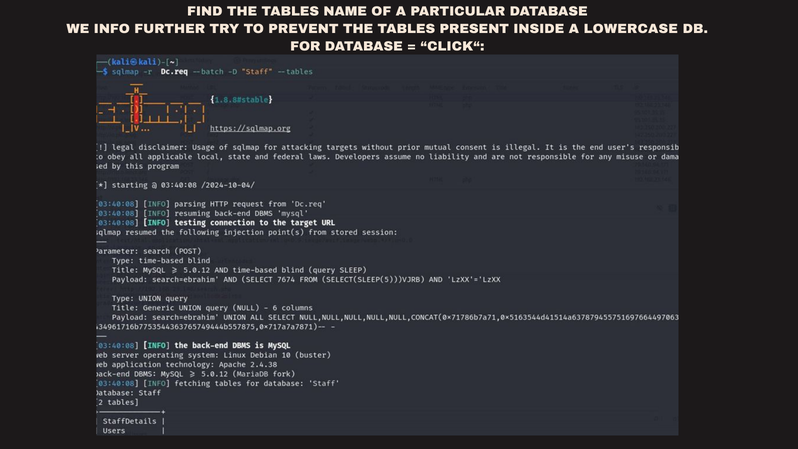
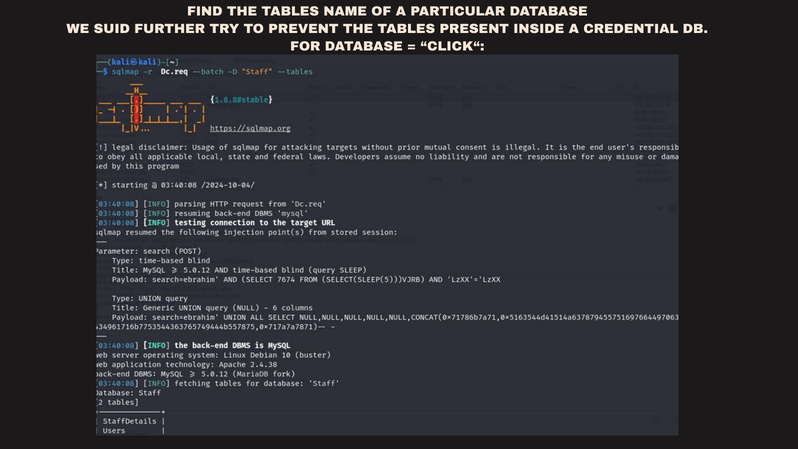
INFO: INFO -> SUID
LOWERCASE: LOWERCASE -> CREDENTIAL
